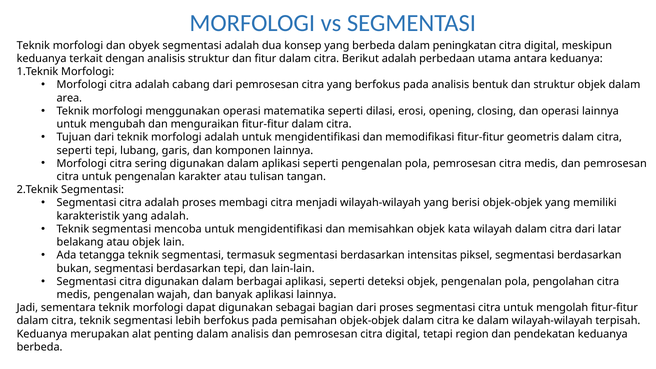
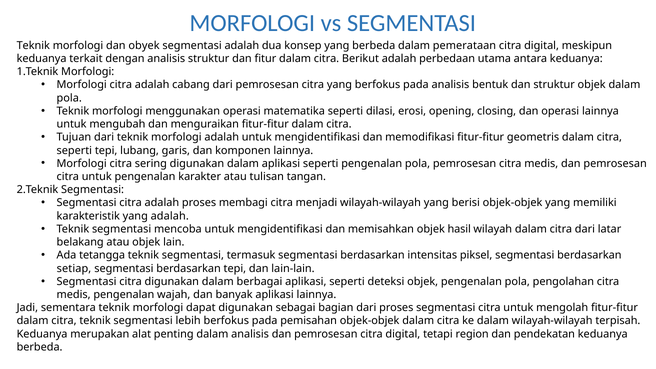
peningkatan: peningkatan -> pemerataan
area at (69, 98): area -> pola
kata: kata -> hasil
bukan: bukan -> setiap
